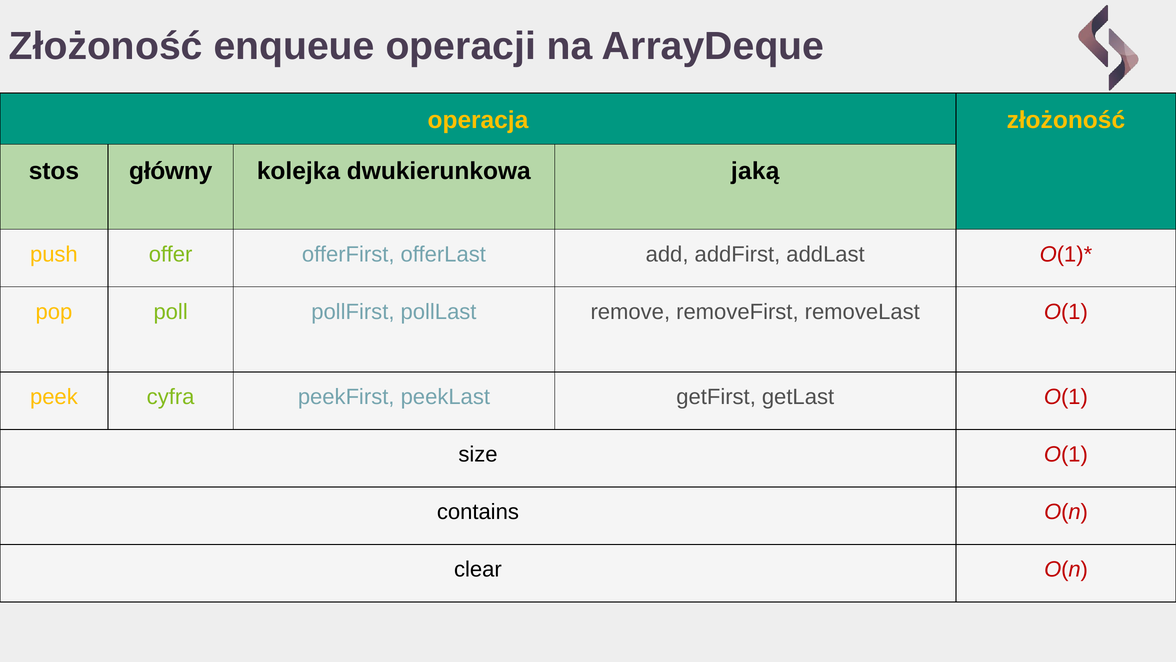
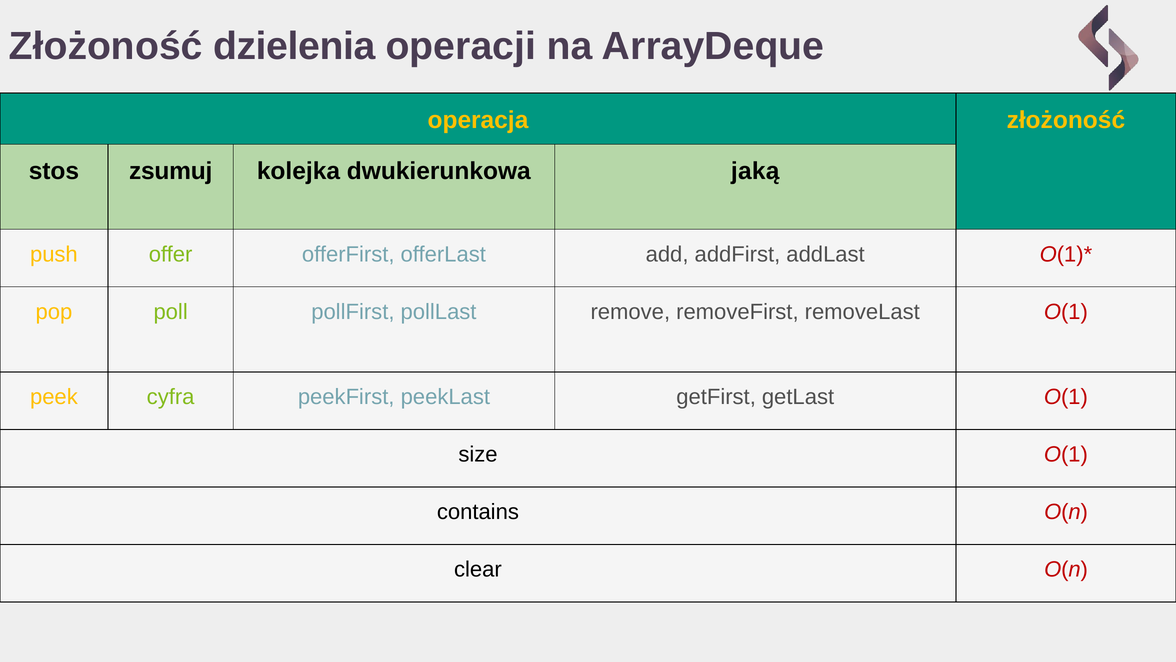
enqueue: enqueue -> dzielenia
główny: główny -> zsumuj
